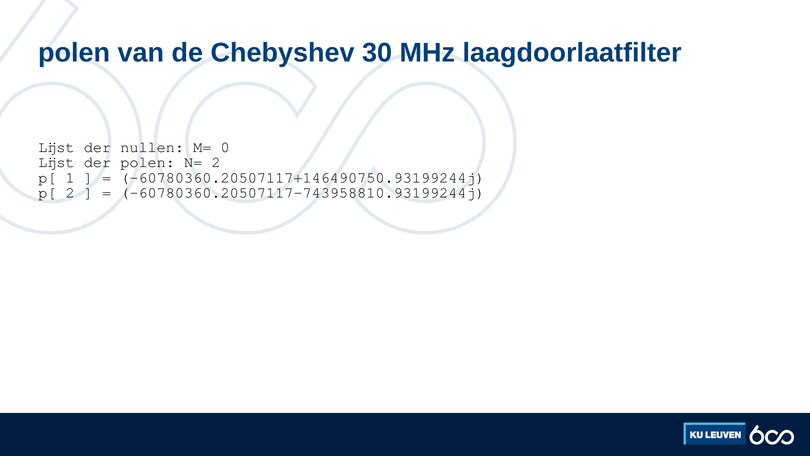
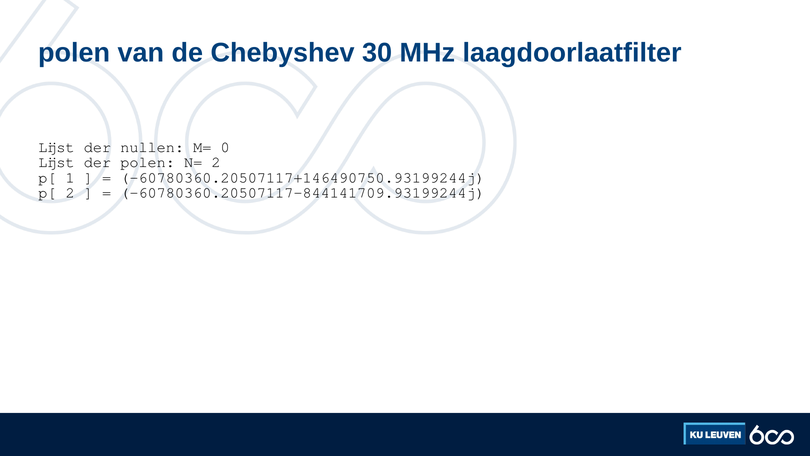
-60780360.20507117-743958810.93199244j: -60780360.20507117-743958810.93199244j -> -60780360.20507117-844141709.93199244j
